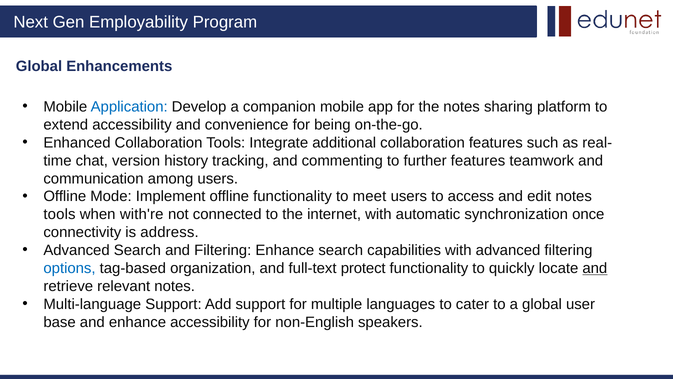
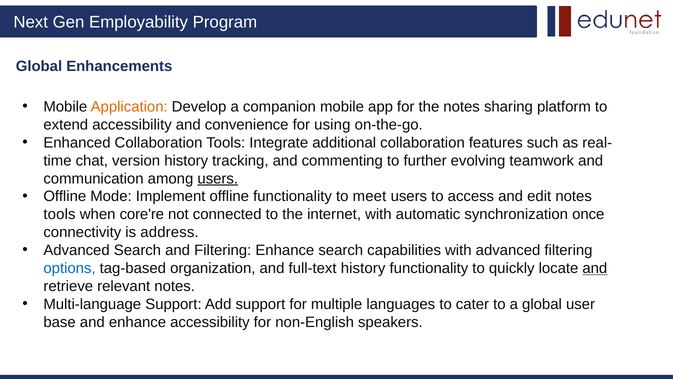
Application colour: blue -> orange
being: being -> using
further features: features -> evolving
users at (218, 178) underline: none -> present
with're: with're -> core're
full-text protect: protect -> history
